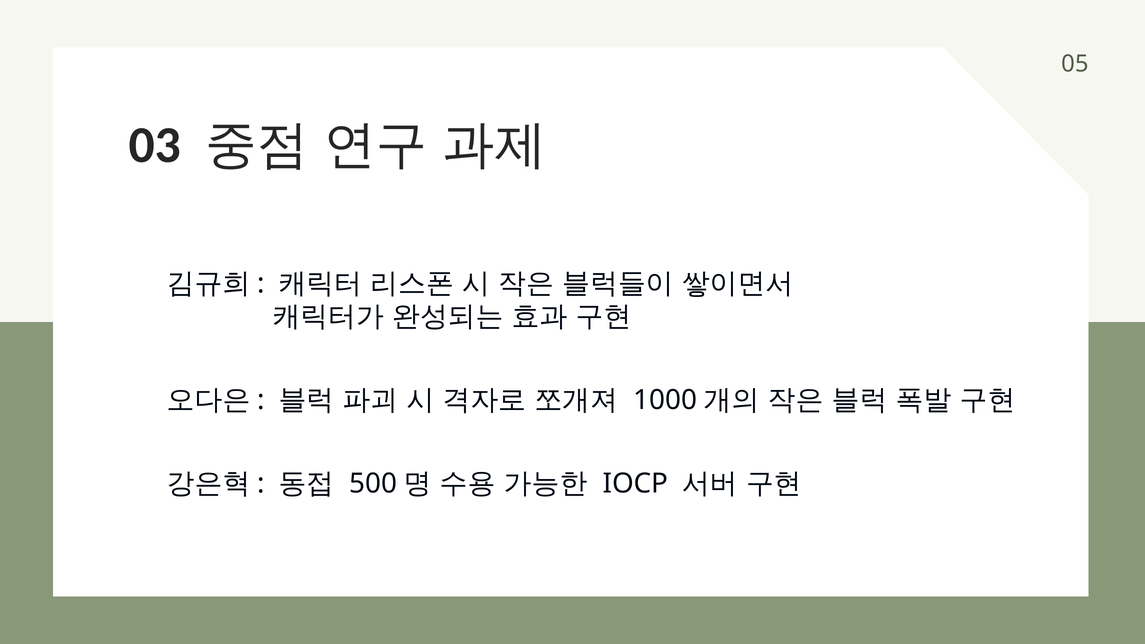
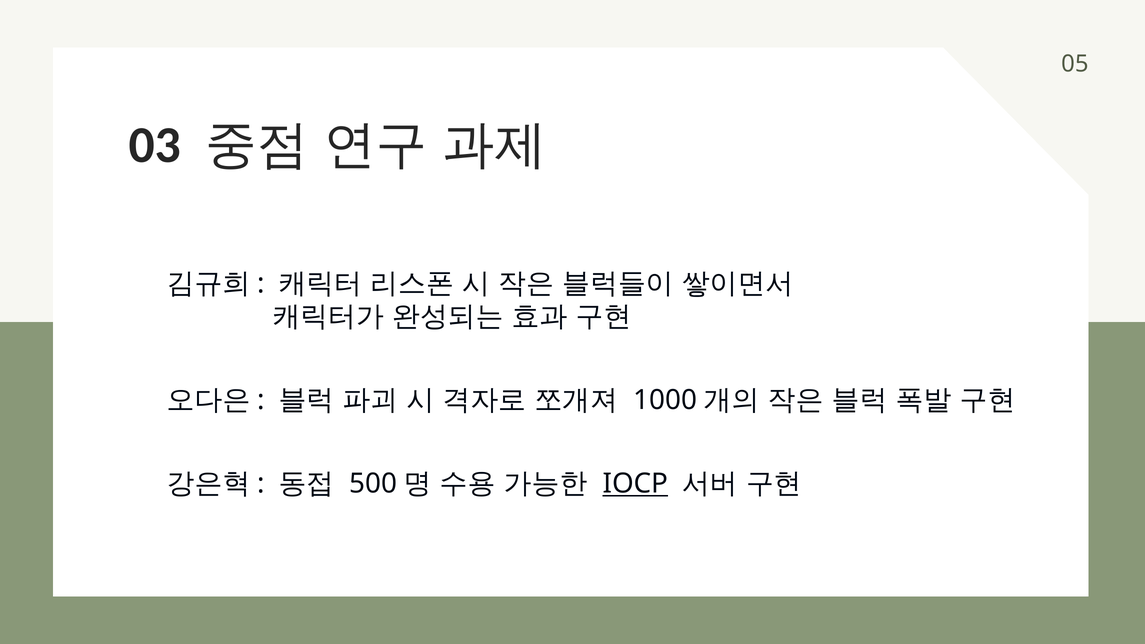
IOCP underline: none -> present
